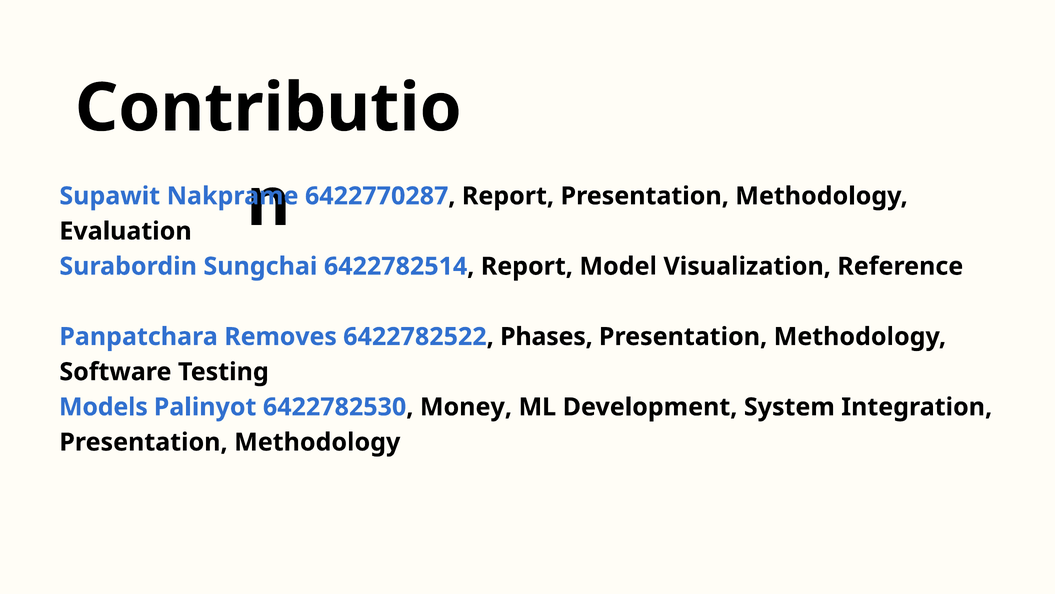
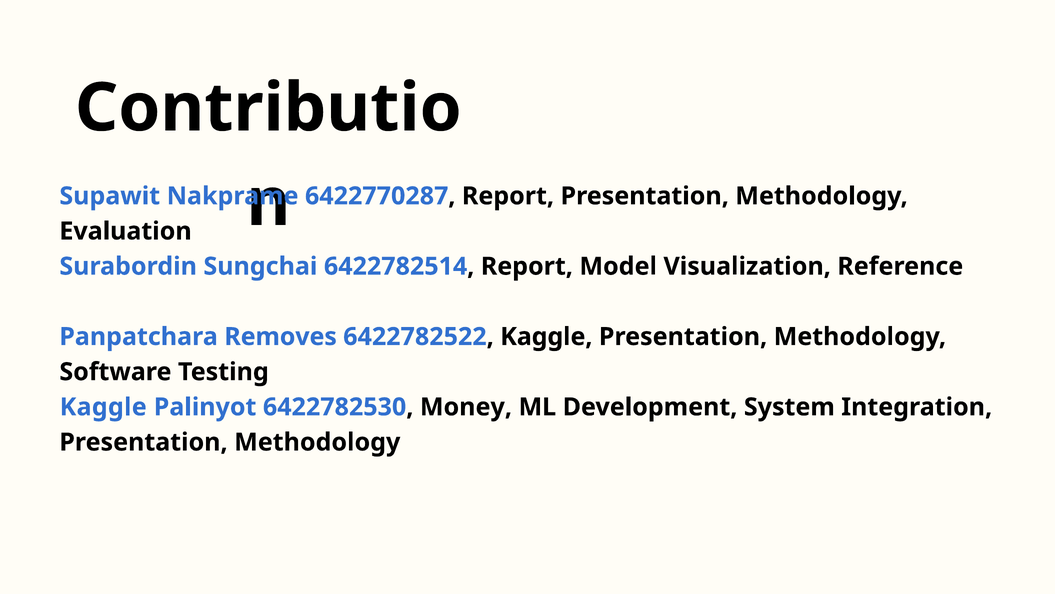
6422782522 Phases: Phases -> Kaggle
Models at (103, 407): Models -> Kaggle
